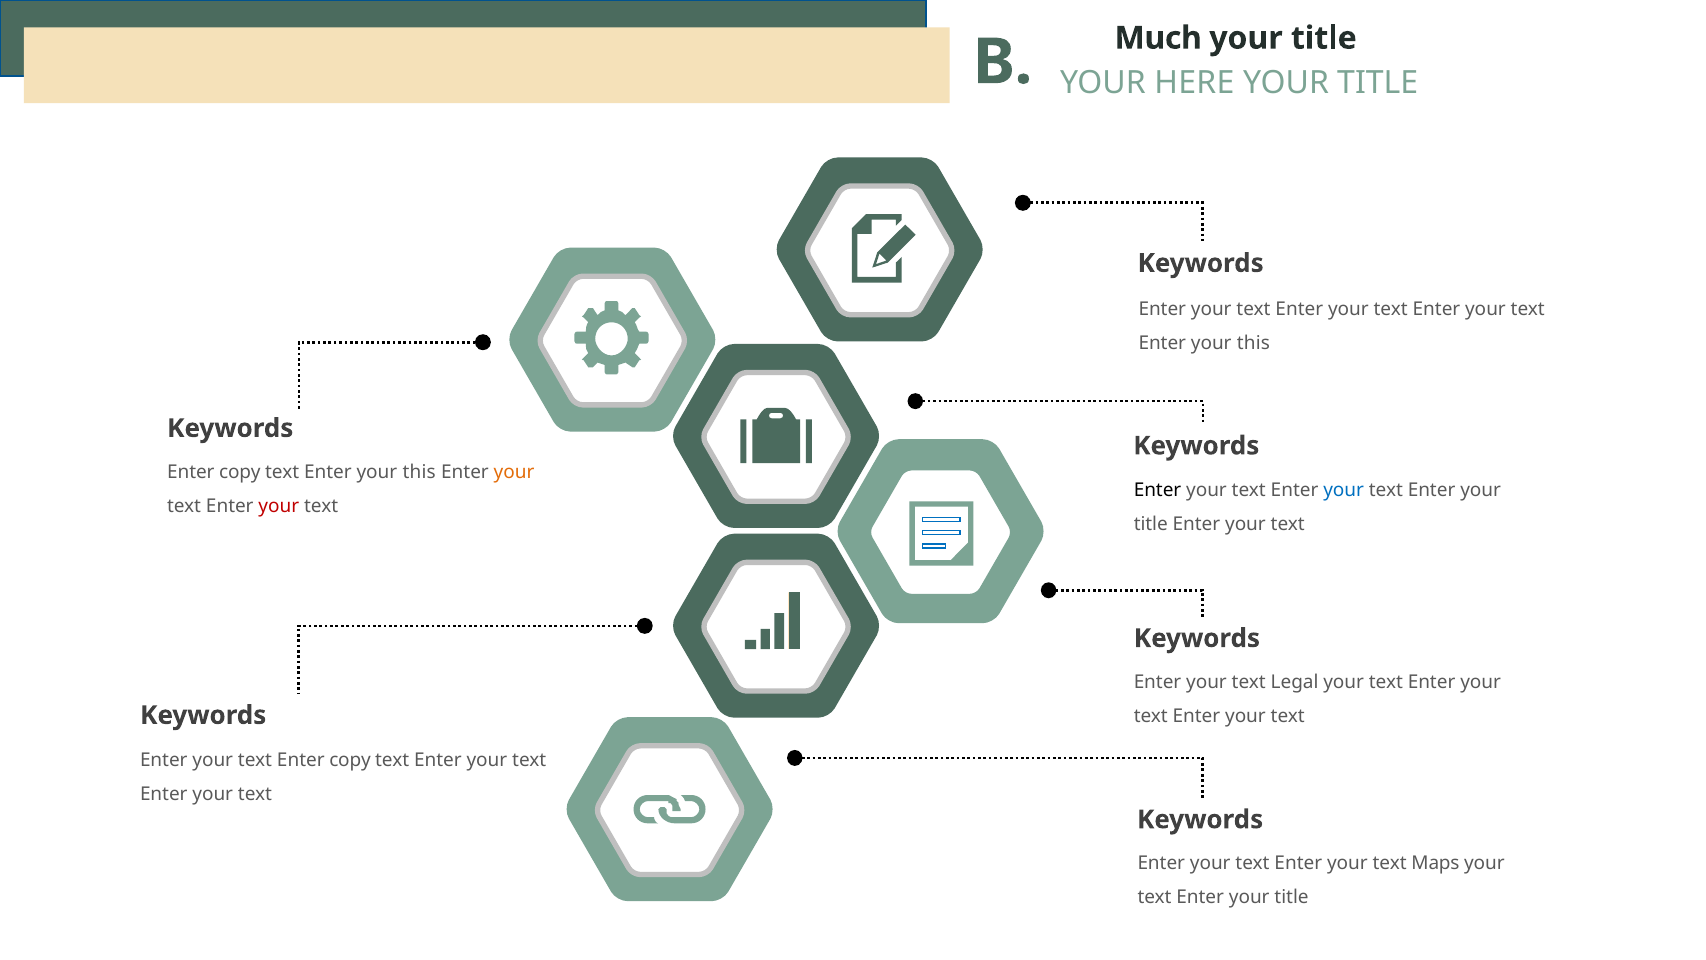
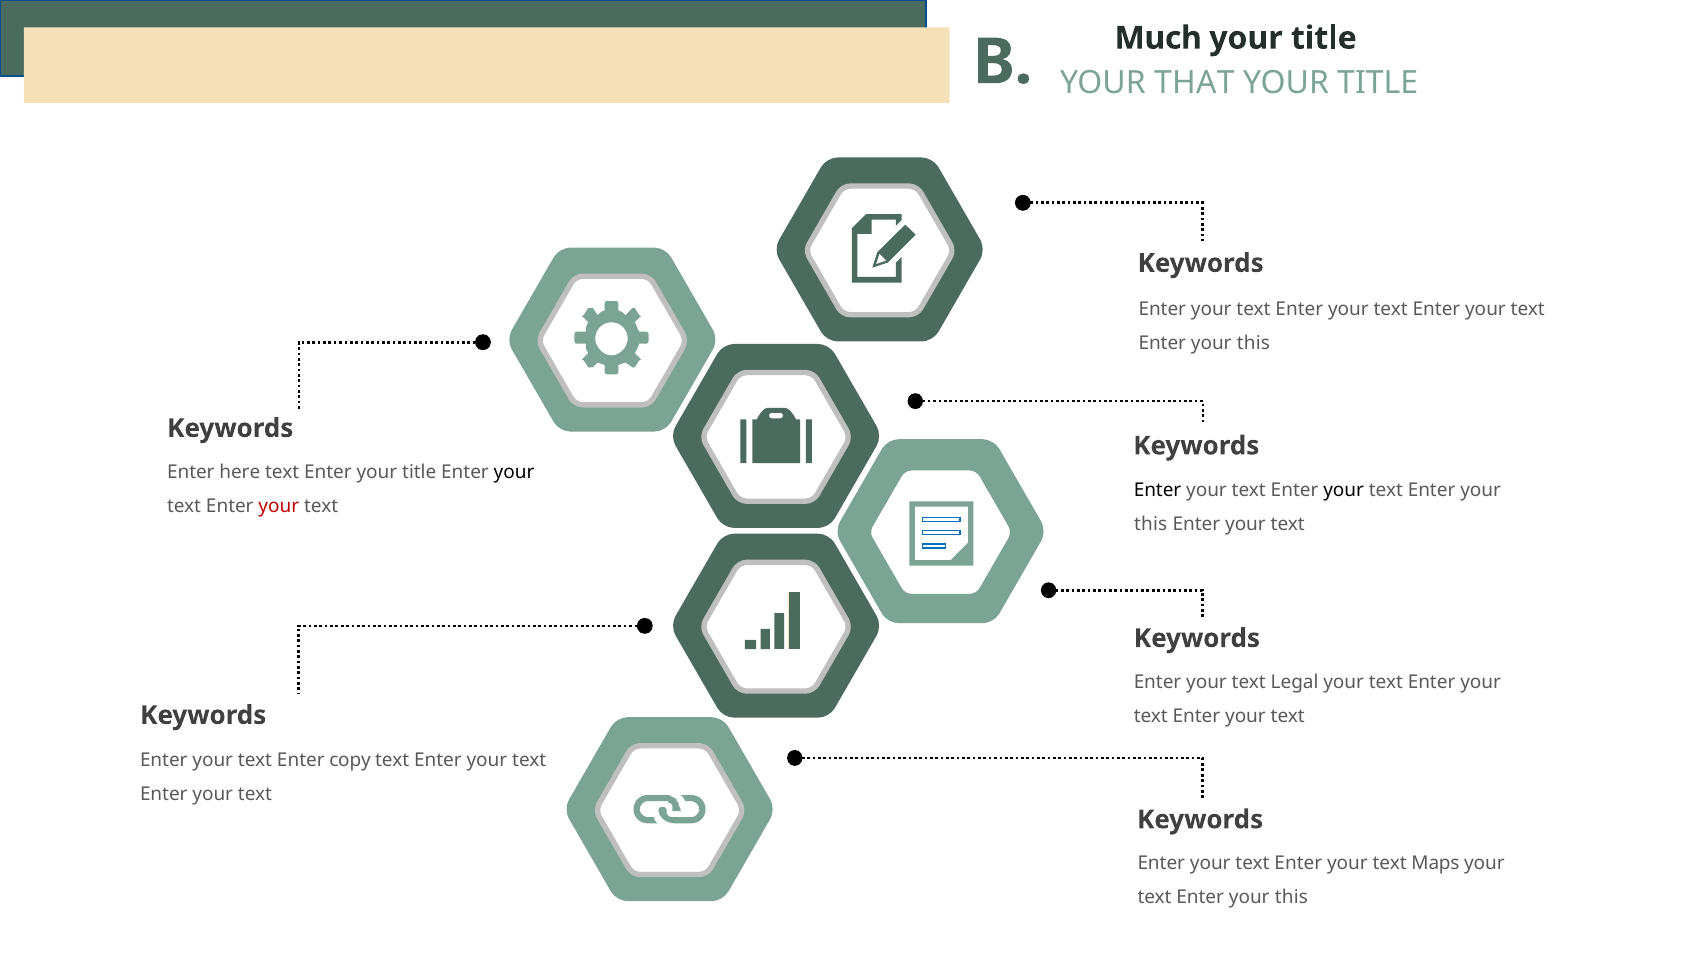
HERE: HERE -> THAT
copy at (240, 472): copy -> here
this at (419, 472): this -> title
your at (514, 472) colour: orange -> black
your at (1344, 490) colour: blue -> black
title at (1151, 525): title -> this
title at (1292, 897): title -> this
